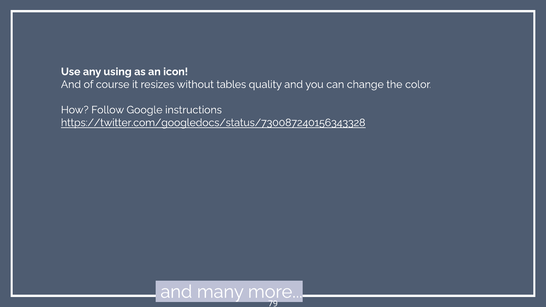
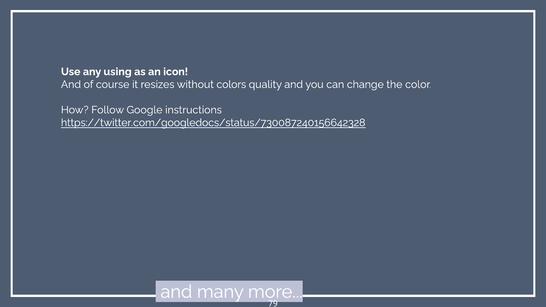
tables: tables -> colors
https://twitter.com/googledocs/status/730087240156343328: https://twitter.com/googledocs/status/730087240156343328 -> https://twitter.com/googledocs/status/730087240156642328
